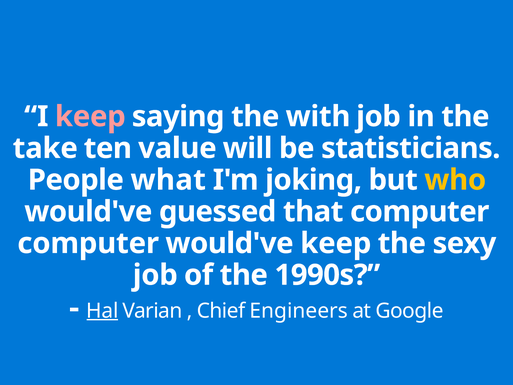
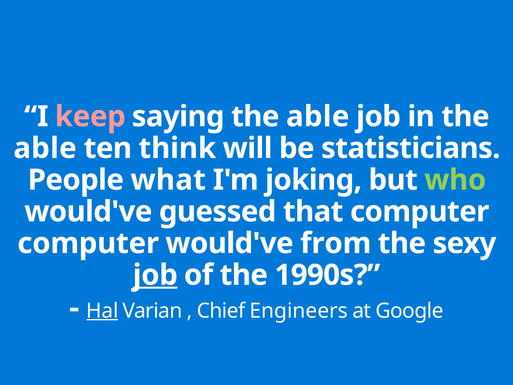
saying the with: with -> able
take at (45, 148): take -> able
value: value -> think
who colour: yellow -> light green
would've keep: keep -> from
job at (155, 275) underline: none -> present
